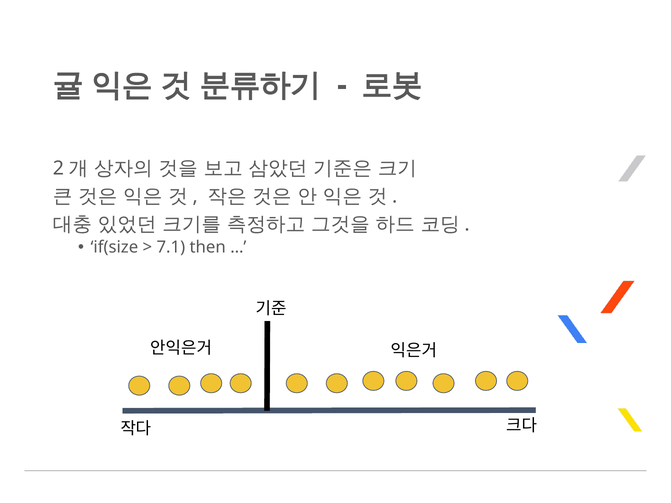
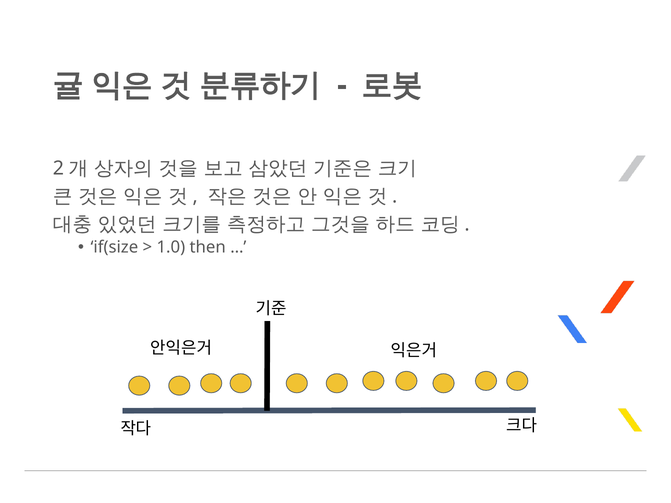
7.1: 7.1 -> 1.0
